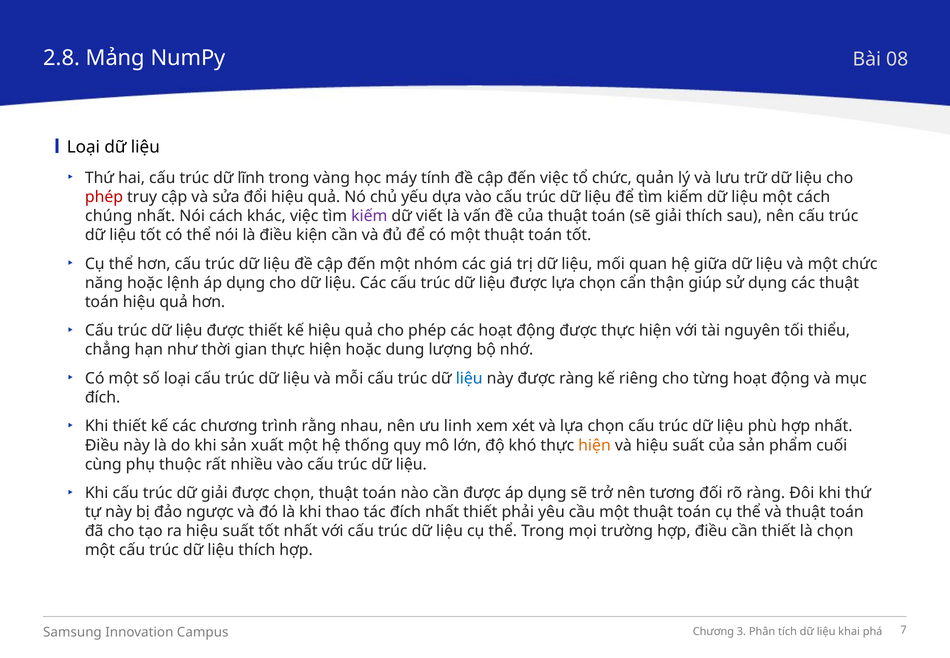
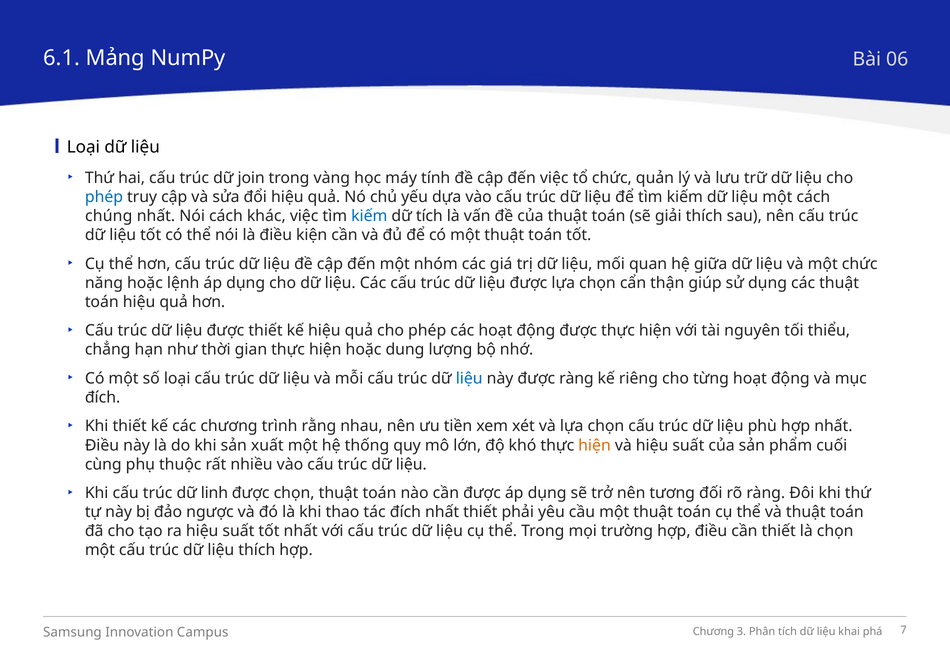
2.8: 2.8 -> 6.1
08: 08 -> 06
lĩnh: lĩnh -> join
phép at (104, 197) colour: red -> blue
kiếm at (369, 216) colour: purple -> blue
dữ viết: viết -> tích
linh: linh -> tiền
dữ giải: giải -> linh
